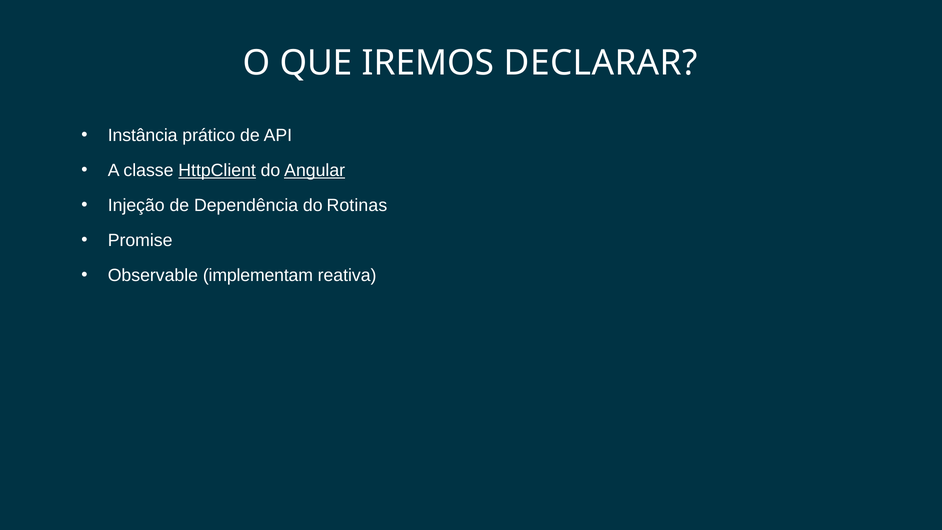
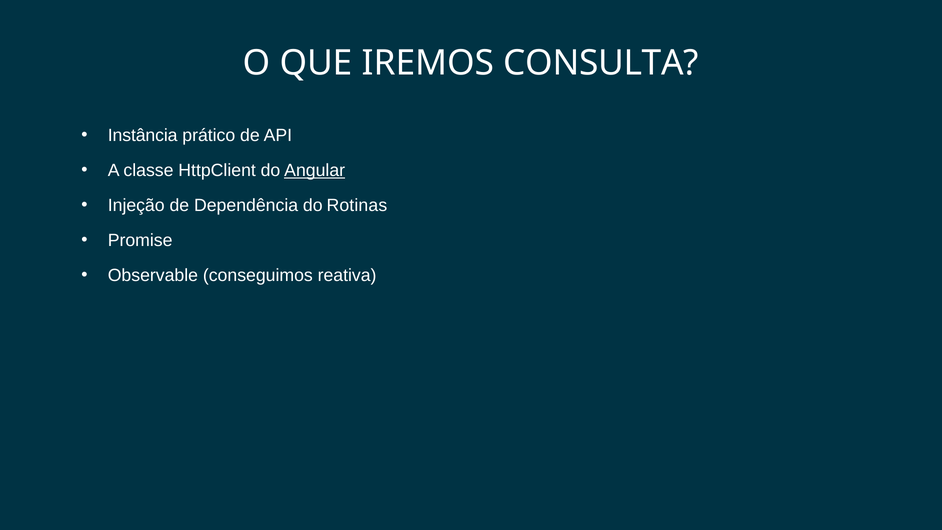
DECLARAR: DECLARAR -> CONSULTA
HttpClient underline: present -> none
implementam: implementam -> conseguimos
